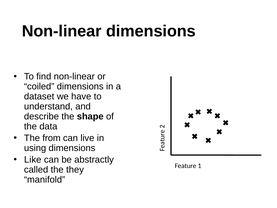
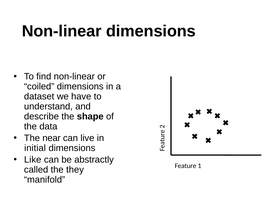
from: from -> near
using: using -> initial
